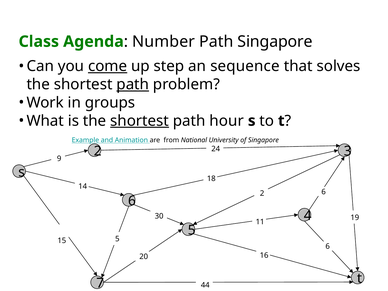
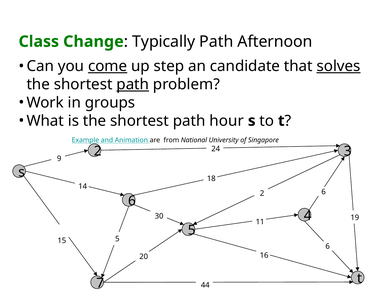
Agenda: Agenda -> Change
Number: Number -> Typically
Path Singapore: Singapore -> Afternoon
sequence: sequence -> candidate
solves underline: none -> present
shortest at (140, 121) underline: present -> none
